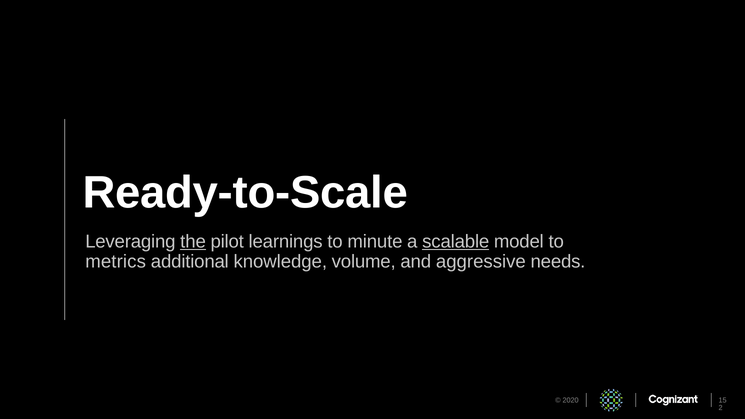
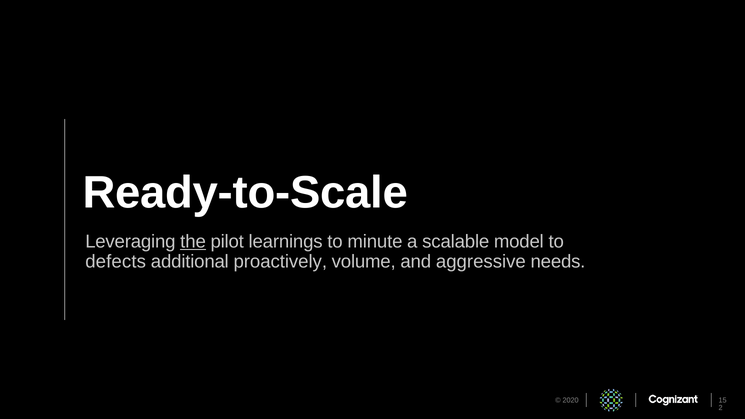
scalable underline: present -> none
metrics: metrics -> defects
knowledge: knowledge -> proactively
